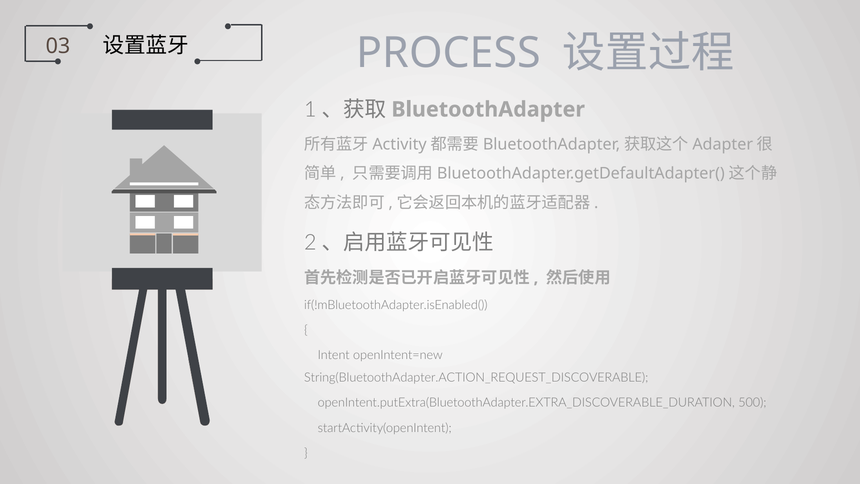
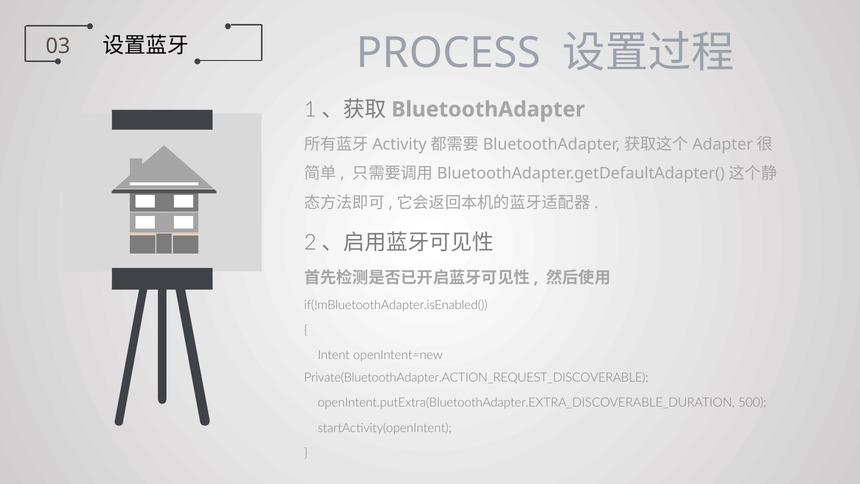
String(BluetoothAdapter.ACTION_REQUEST_DISCOVERABLE: String(BluetoothAdapter.ACTION_REQUEST_DISCOVERABLE -> Private(BluetoothAdapter.ACTION_REQUEST_DISCOVERABLE
